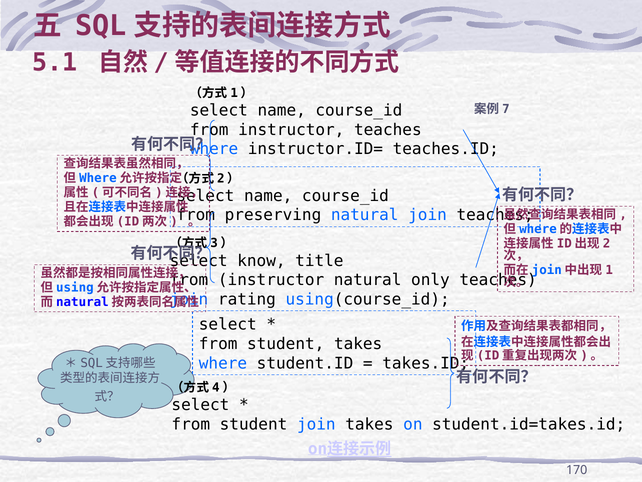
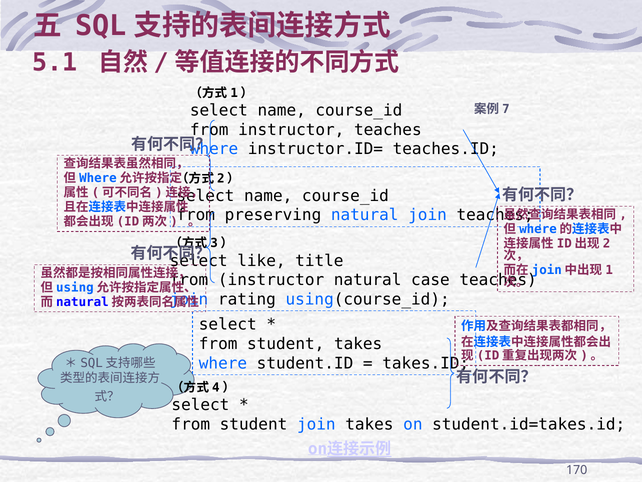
know: know -> like
only: only -> case
